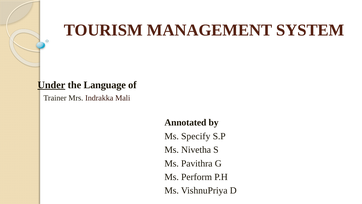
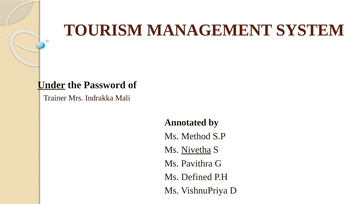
Language: Language -> Password
Specify: Specify -> Method
Nivetha underline: none -> present
Perform: Perform -> Defined
